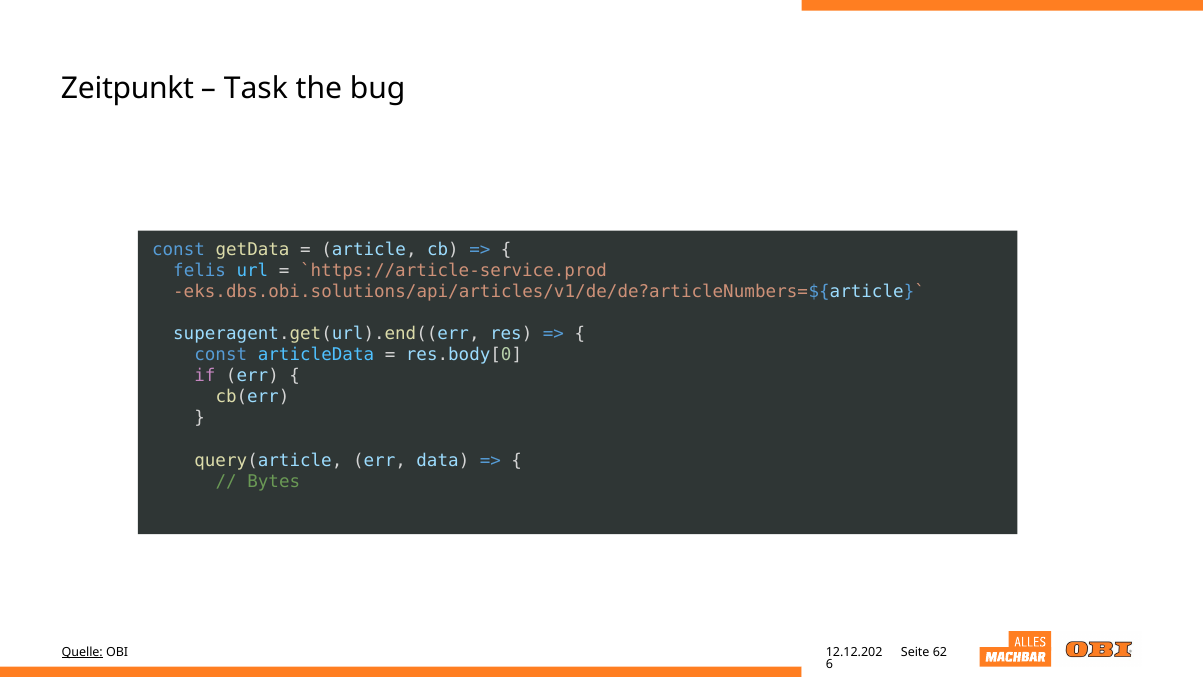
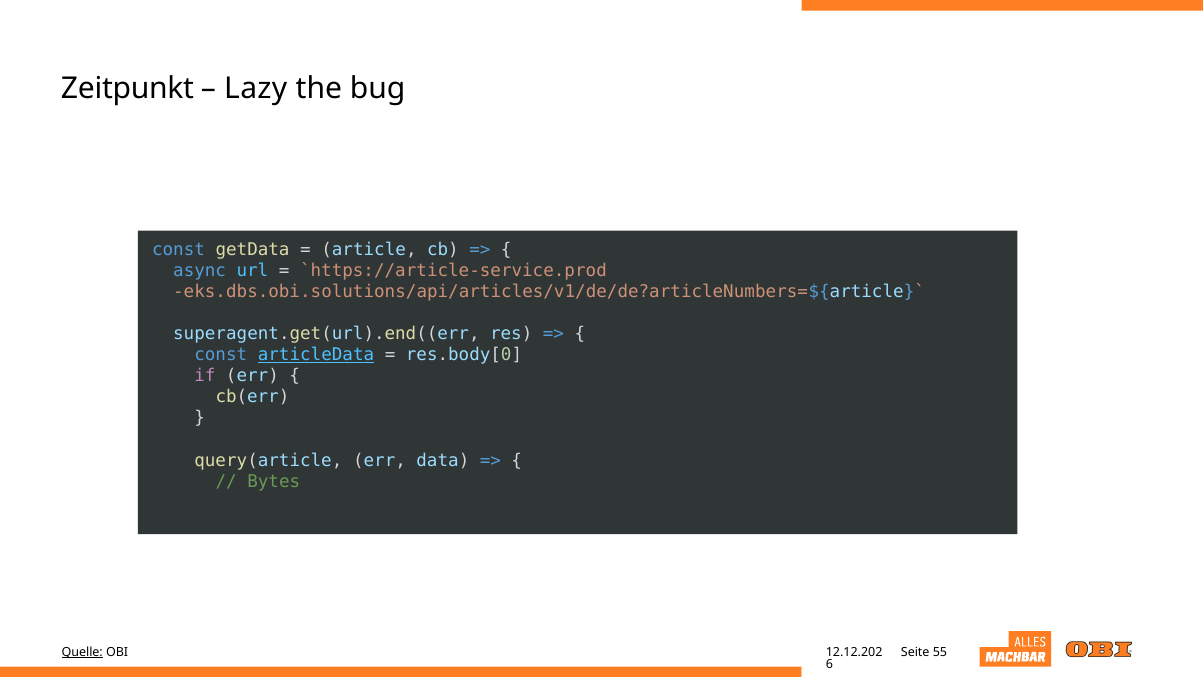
Task: Task -> Lazy
felis: felis -> async
articleData underline: none -> present
62: 62 -> 55
